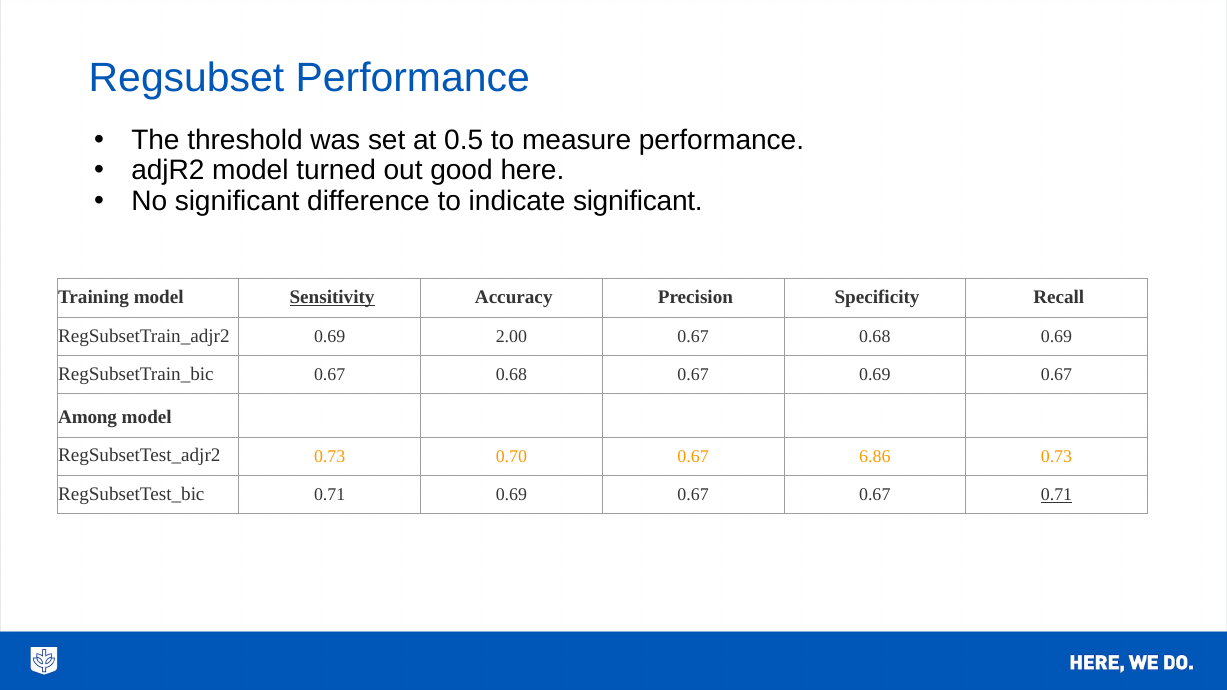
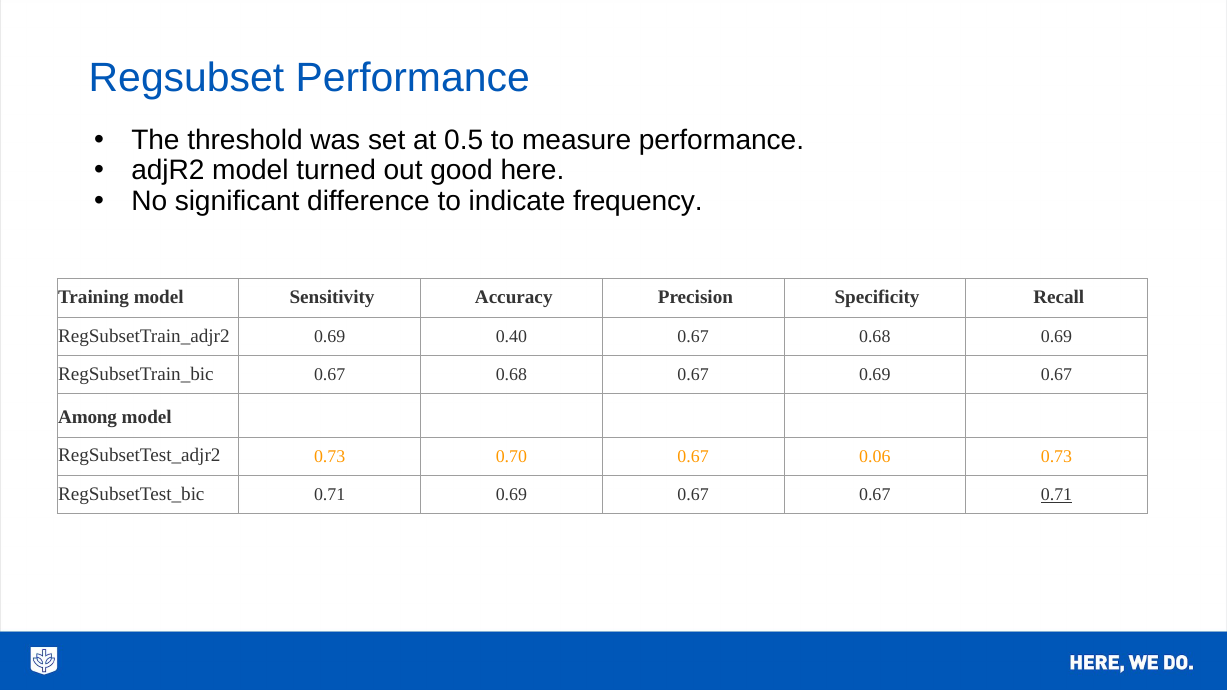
indicate significant: significant -> frequency
Sensitivity underline: present -> none
2.00: 2.00 -> 0.40
6.86: 6.86 -> 0.06
